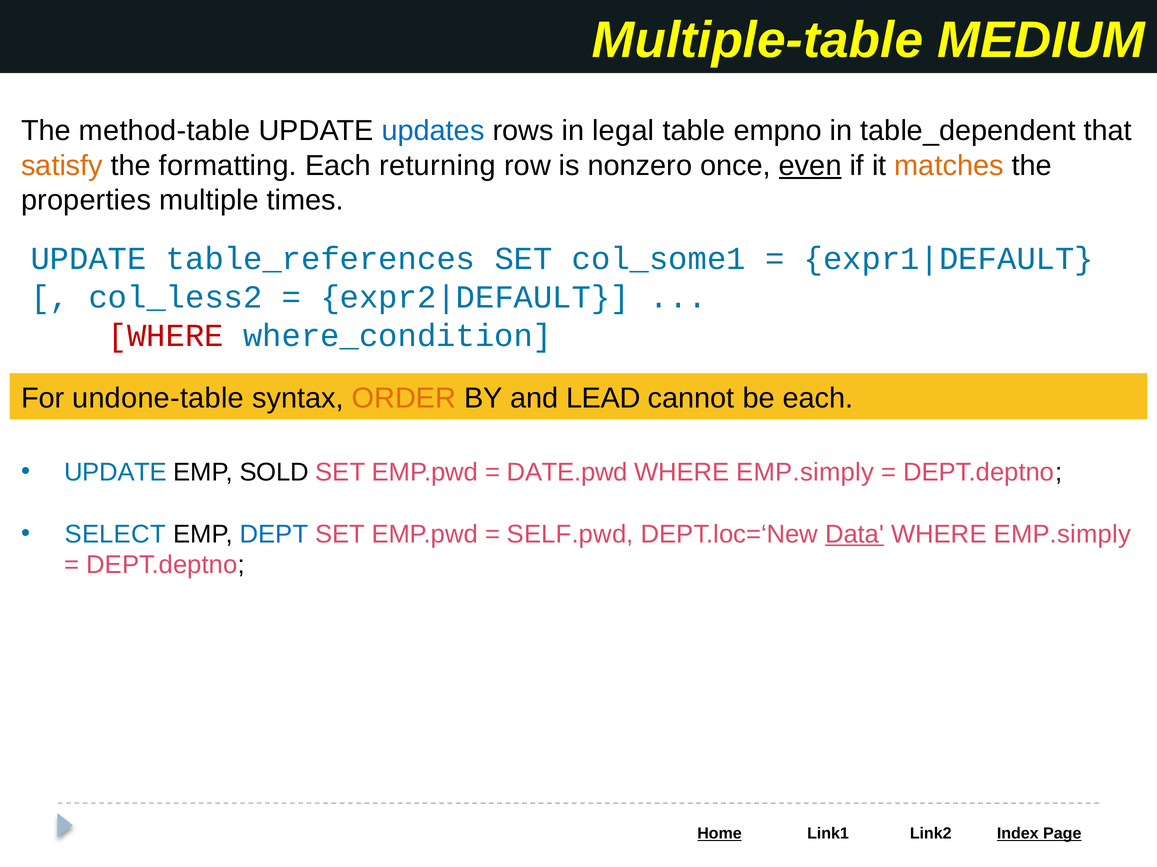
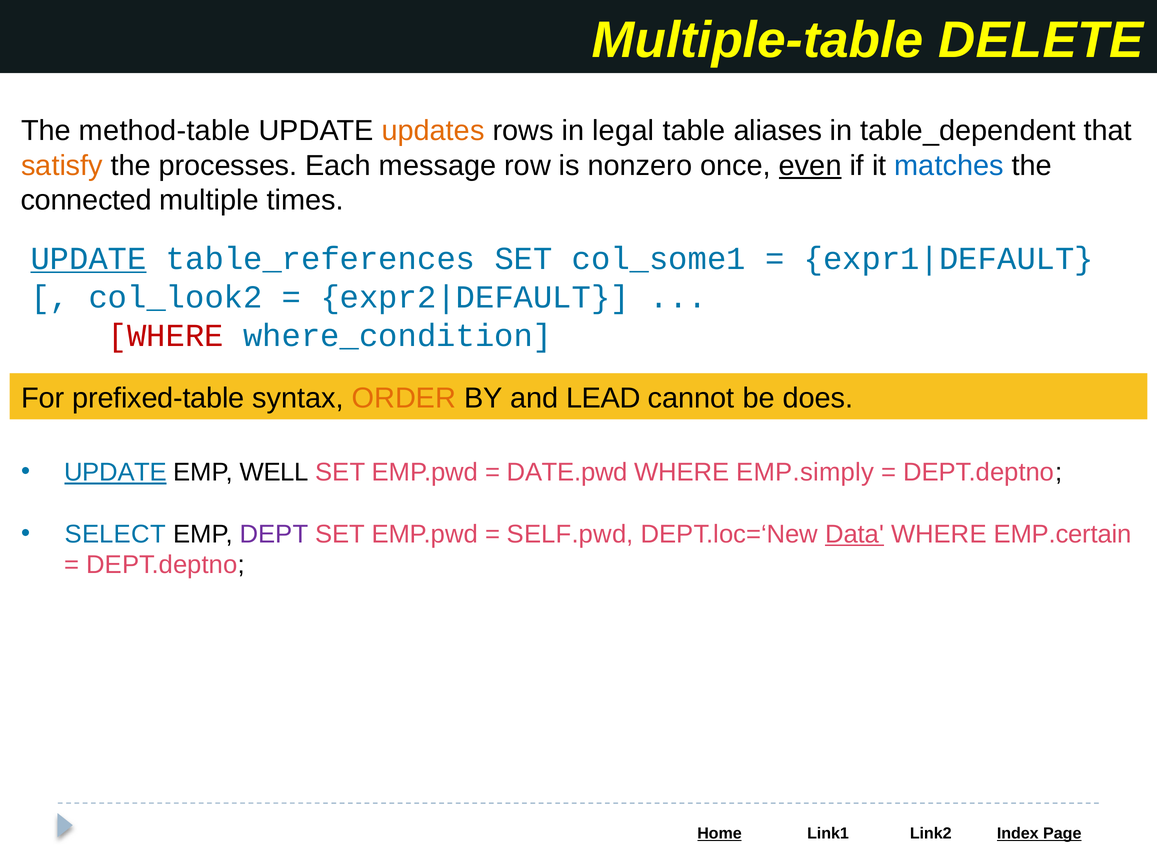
MEDIUM: MEDIUM -> DELETE
updates colour: blue -> orange
empno: empno -> aliases
formatting: formatting -> processes
returning: returning -> message
matches colour: orange -> blue
properties: properties -> connected
UPDATE at (89, 259) underline: none -> present
col_less2: col_less2 -> col_look2
undone-table: undone-table -> prefixed-table
be each: each -> does
UPDATE at (116, 473) underline: none -> present
SOLD: SOLD -> WELL
DEPT colour: blue -> purple
EMP.simply at (1062, 535): EMP.simply -> EMP.certain
